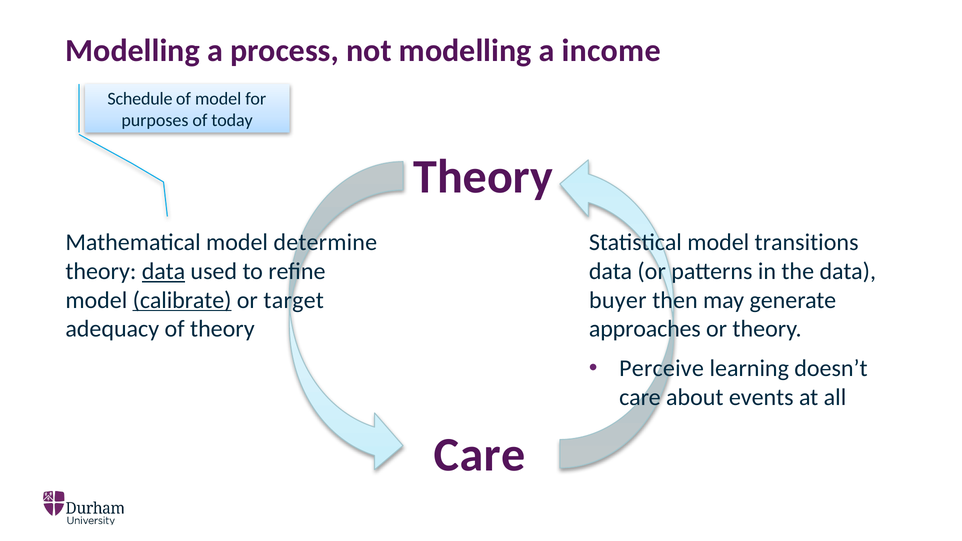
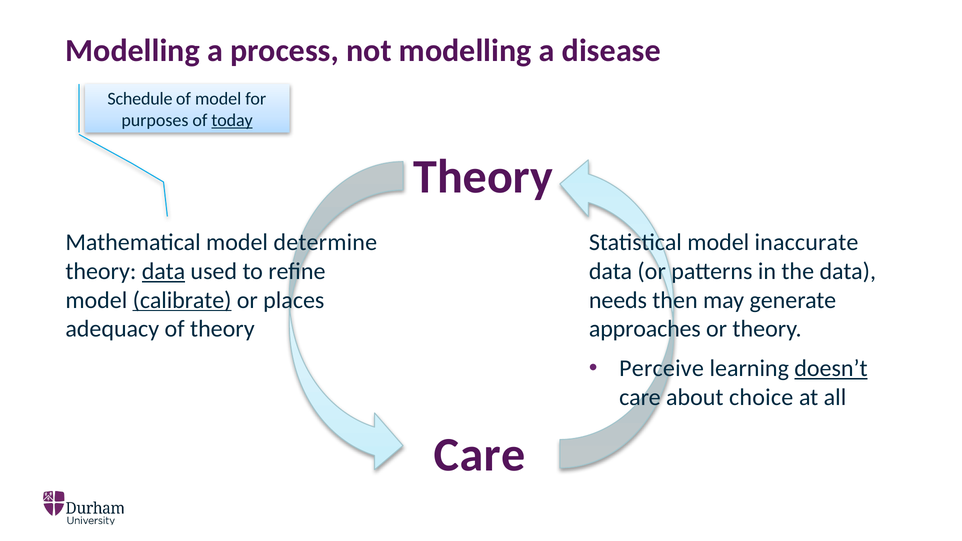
income: income -> disease
today underline: none -> present
transitions: transitions -> inaccurate
target: target -> places
buyer: buyer -> needs
doesn’t underline: none -> present
events: events -> choice
